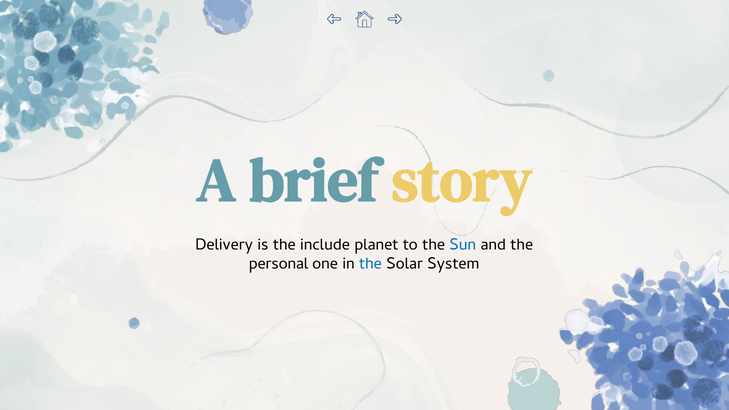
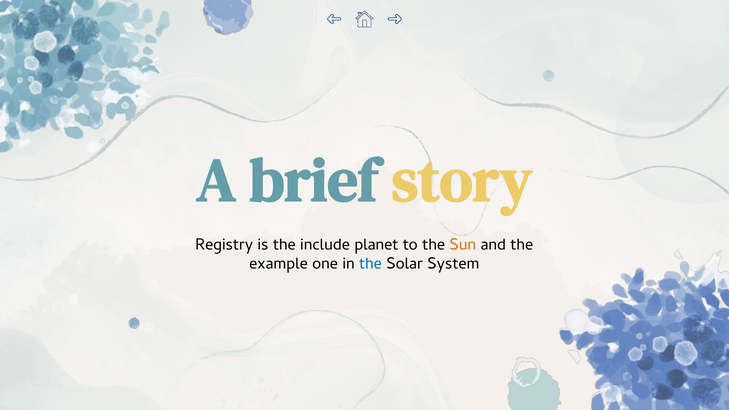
Delivery: Delivery -> Registry
Sun colour: blue -> orange
personal: personal -> example
